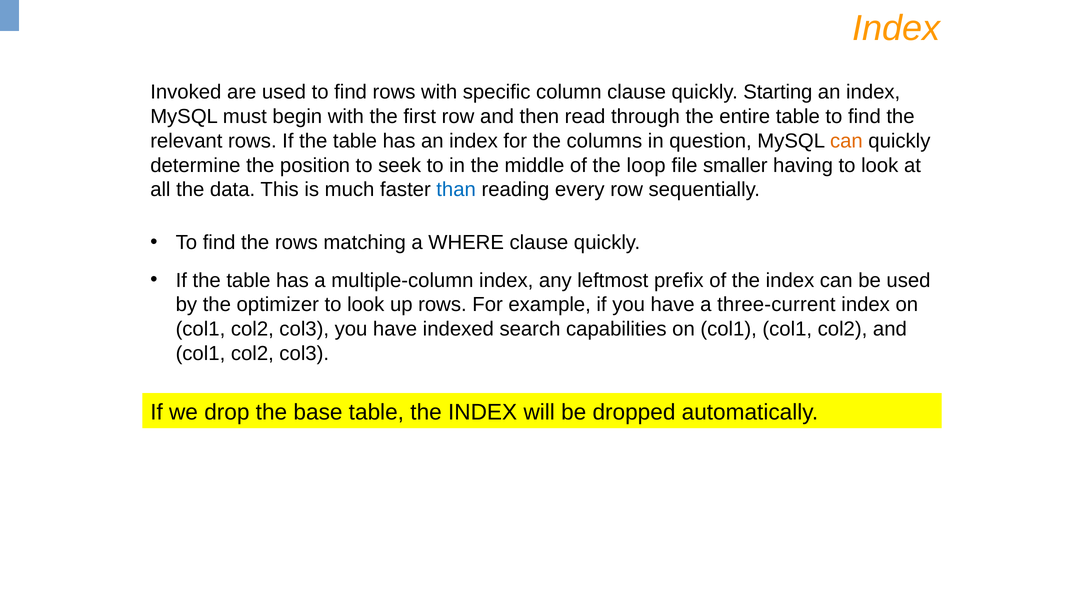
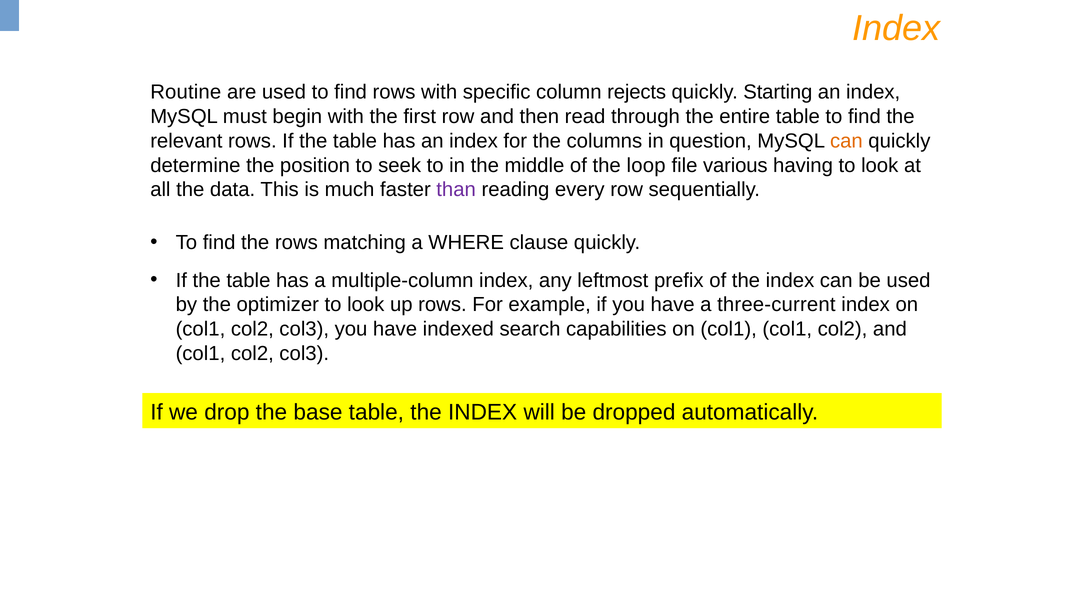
Invoked: Invoked -> Routine
column clause: clause -> rejects
smaller: smaller -> various
than colour: blue -> purple
